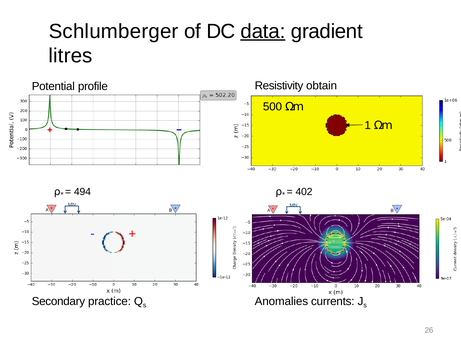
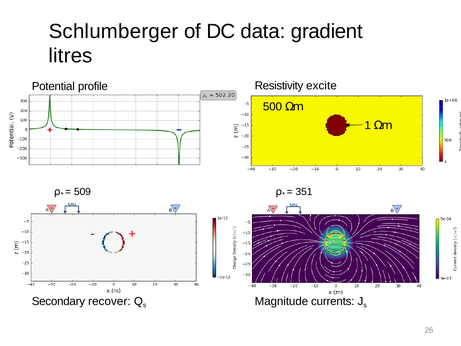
data underline: present -> none
obtain: obtain -> excite
494: 494 -> 509
402: 402 -> 351
practice: practice -> recover
Anomalies: Anomalies -> Magnitude
